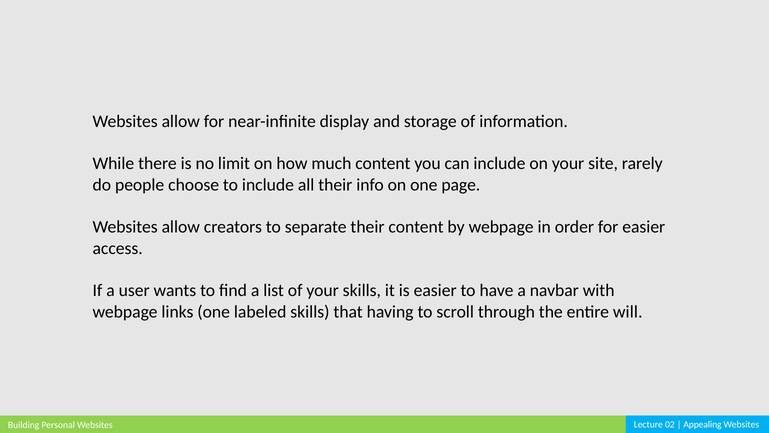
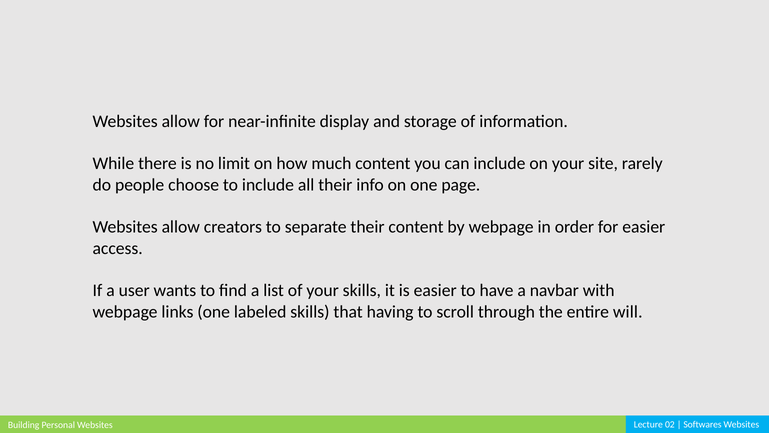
Appealing: Appealing -> Softwares
